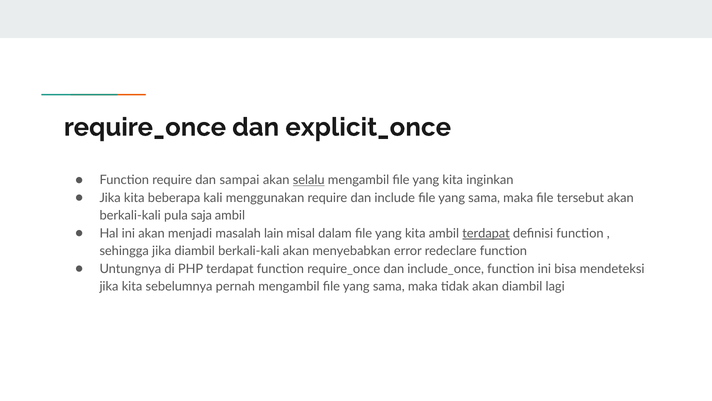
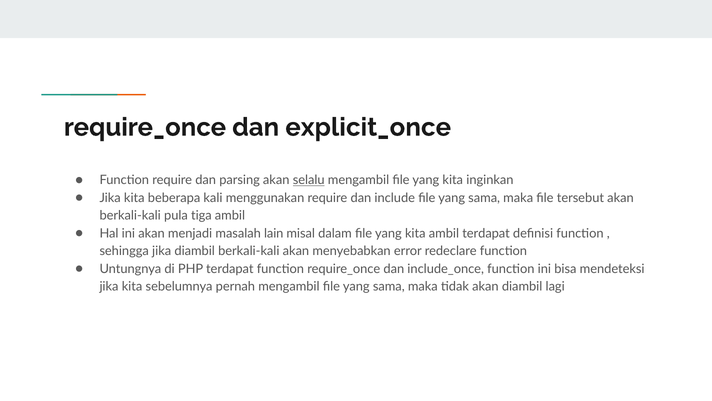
sampai: sampai -> parsing
saja: saja -> tiga
terdapat at (486, 233) underline: present -> none
